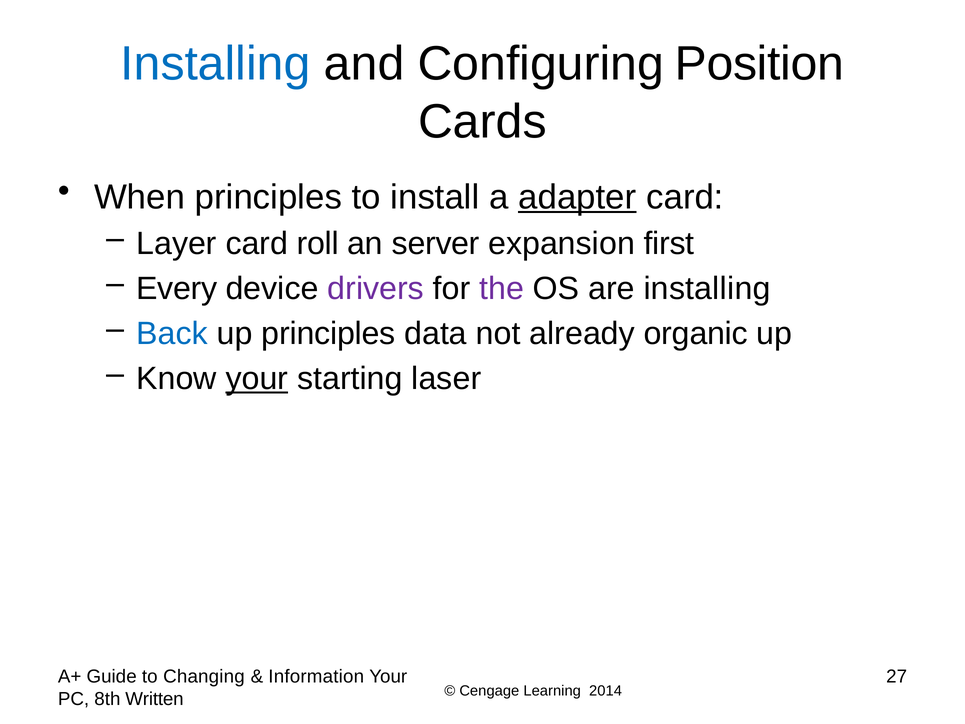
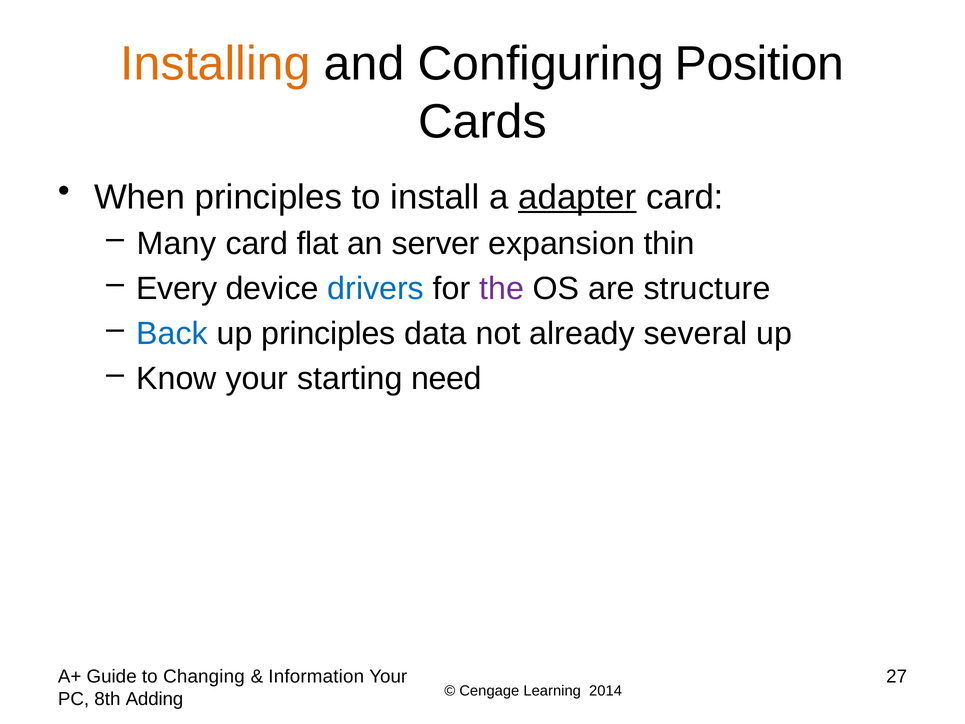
Installing at (215, 64) colour: blue -> orange
Layer: Layer -> Many
roll: roll -> flat
first: first -> thin
drivers colour: purple -> blue
are installing: installing -> structure
organic: organic -> several
your at (257, 379) underline: present -> none
laser: laser -> need
Written: Written -> Adding
